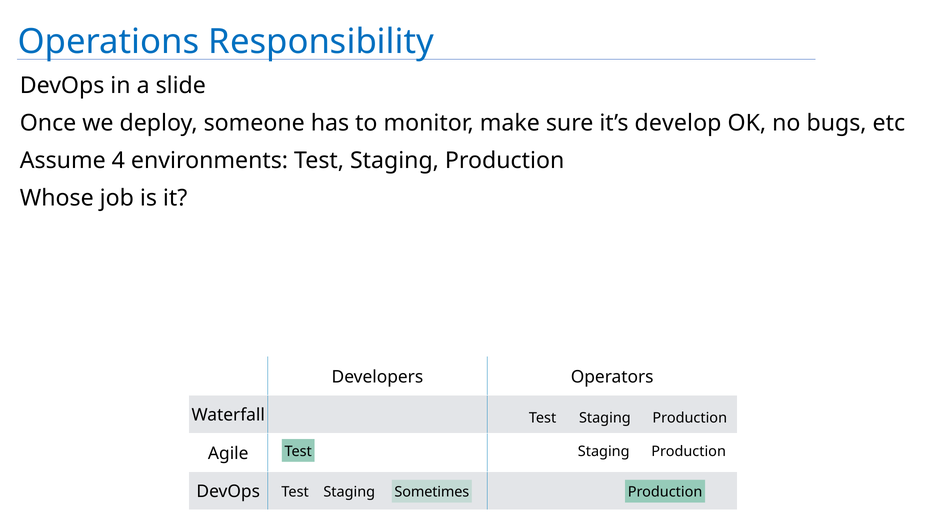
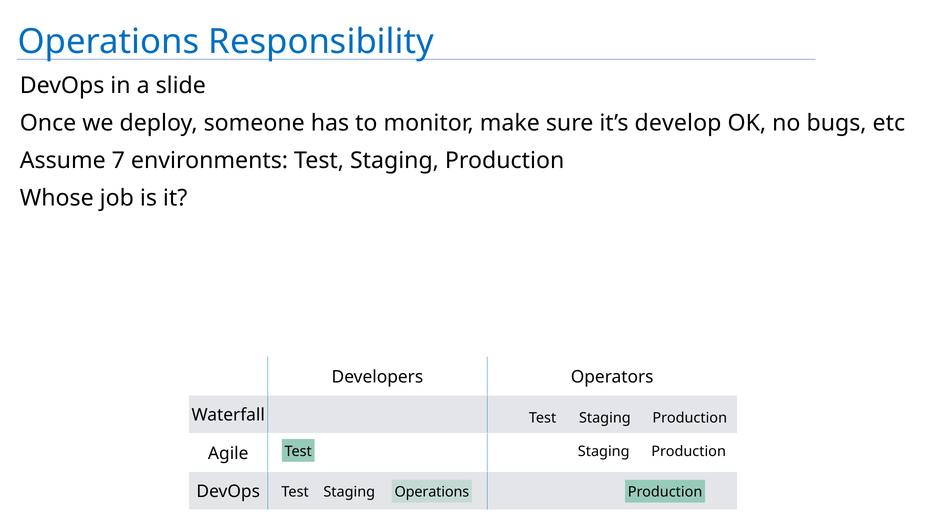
4: 4 -> 7
Sometimes at (432, 492): Sometimes -> Operations
